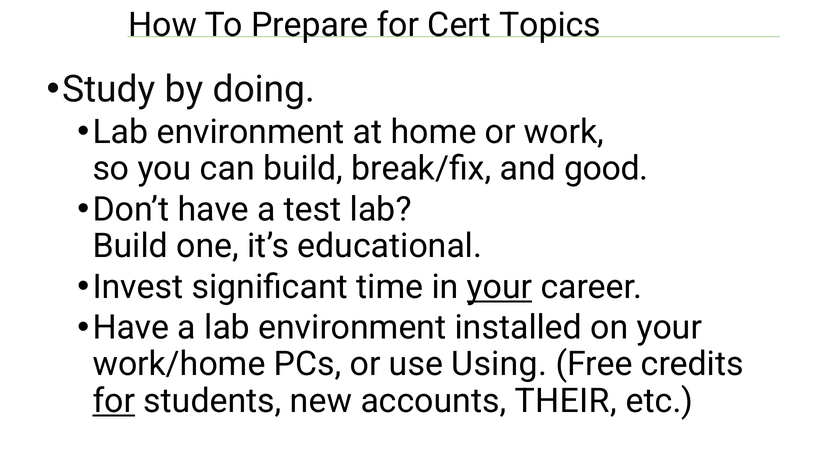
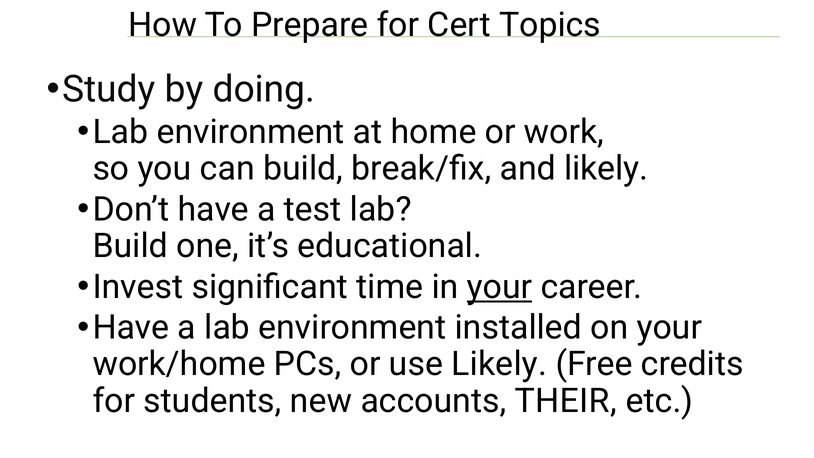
and good: good -> likely
use Using: Using -> Likely
for at (114, 401) underline: present -> none
